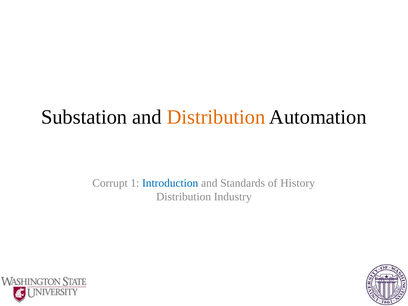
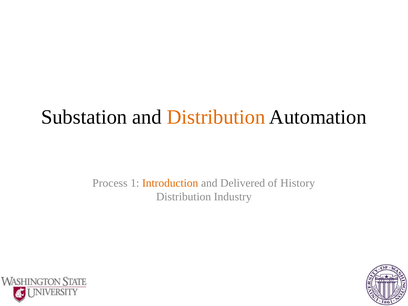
Corrupt: Corrupt -> Process
Introduction colour: blue -> orange
Standards: Standards -> Delivered
